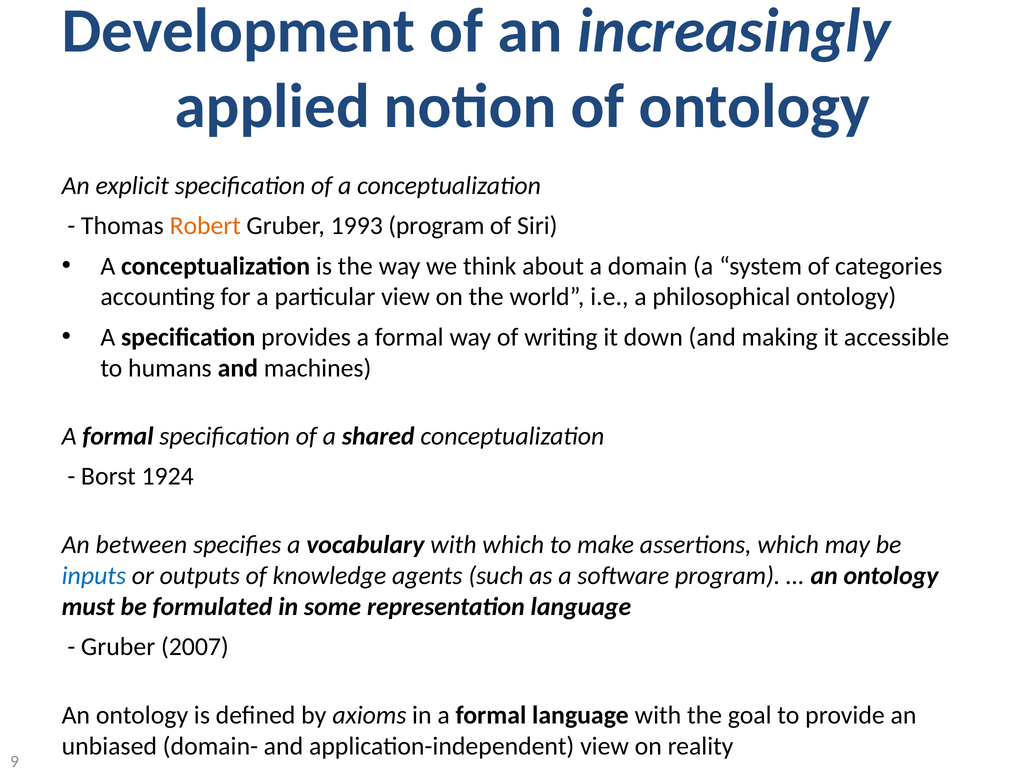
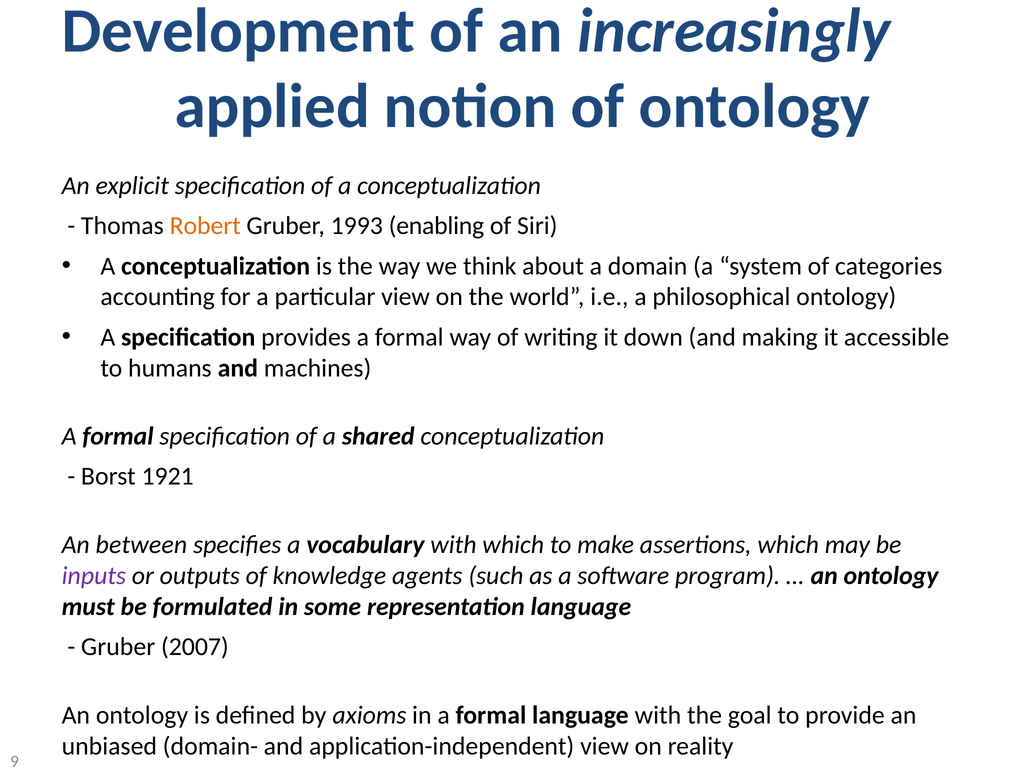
1993 program: program -> enabling
1924: 1924 -> 1921
inputs colour: blue -> purple
